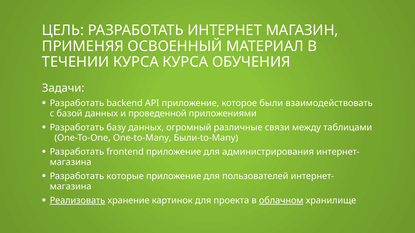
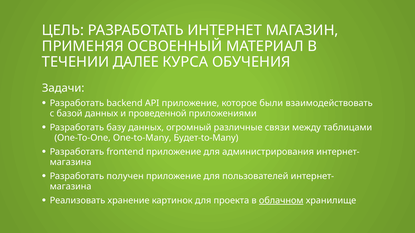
ТЕЧЕНИИ КУРСА: КУРСА -> ДАЛЕЕ
Были-to-Many: Были-to-Many -> Будет-to-Many
которые: которые -> получен
Реализовать underline: present -> none
